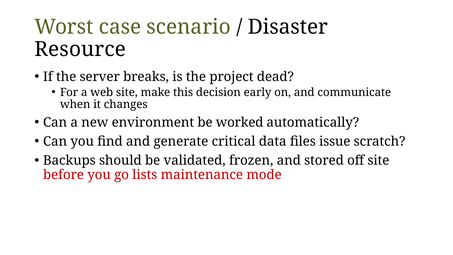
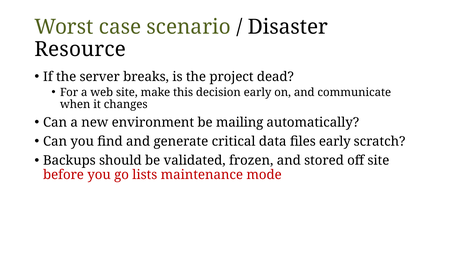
worked: worked -> mailing
files issue: issue -> early
